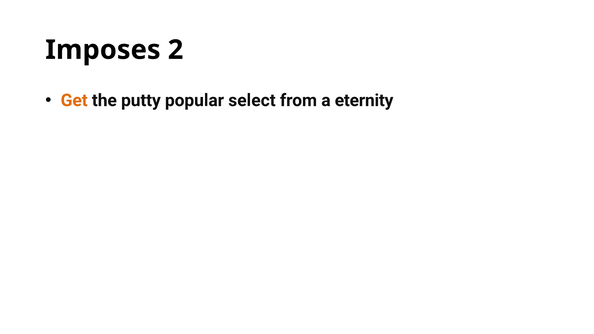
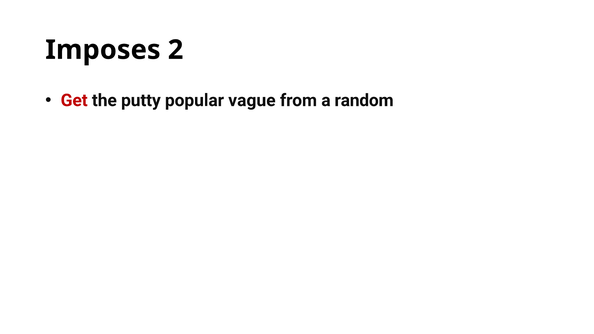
Get colour: orange -> red
select: select -> vague
eternity: eternity -> random
